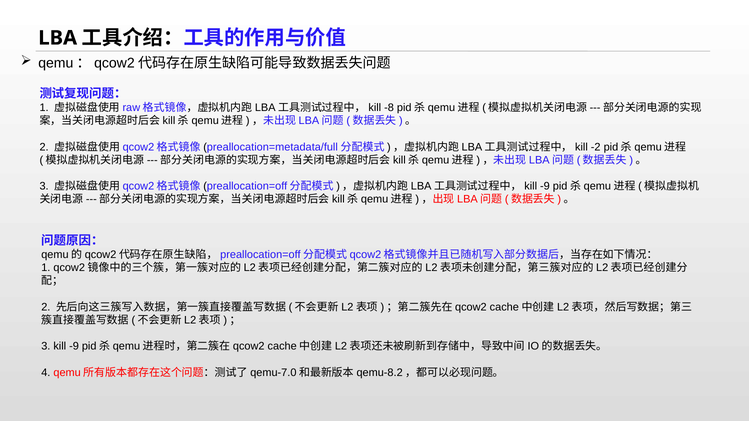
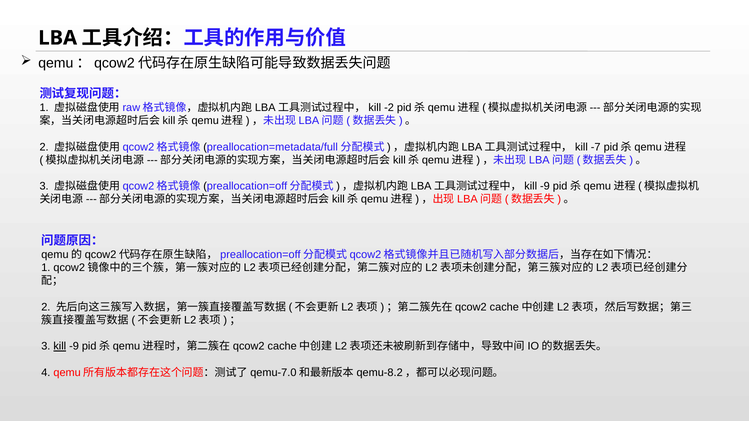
-8: -8 -> -2
-2: -2 -> -7
kill underline: none -> present
